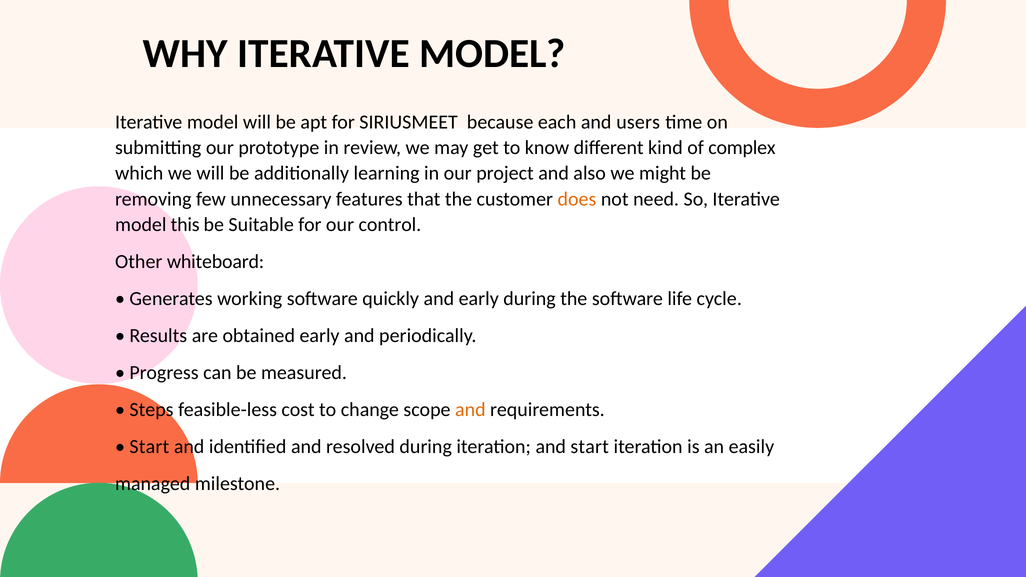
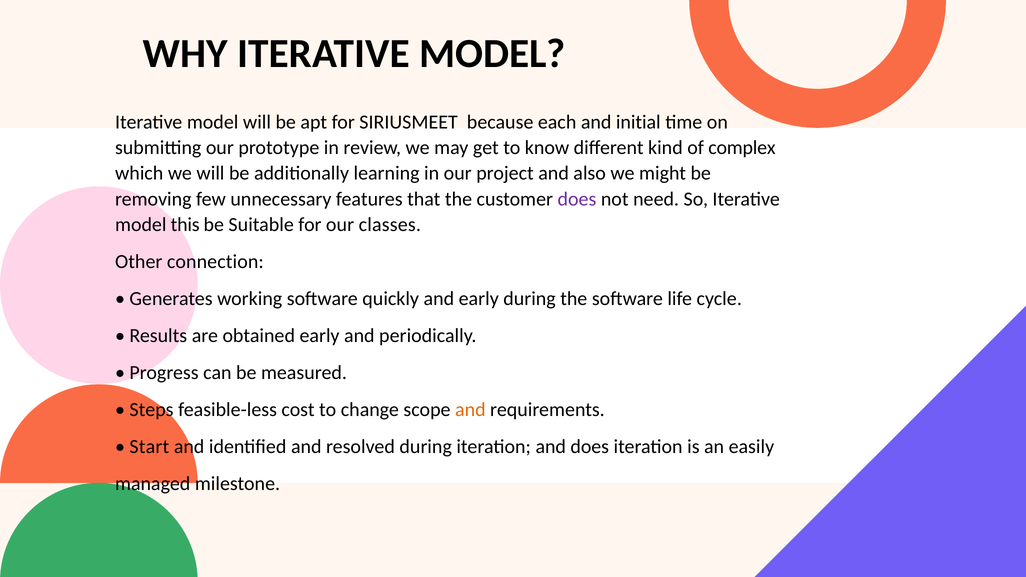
users: users -> initial
does at (577, 199) colour: orange -> purple
control: control -> classes
whiteboard: whiteboard -> connection
and start: start -> does
